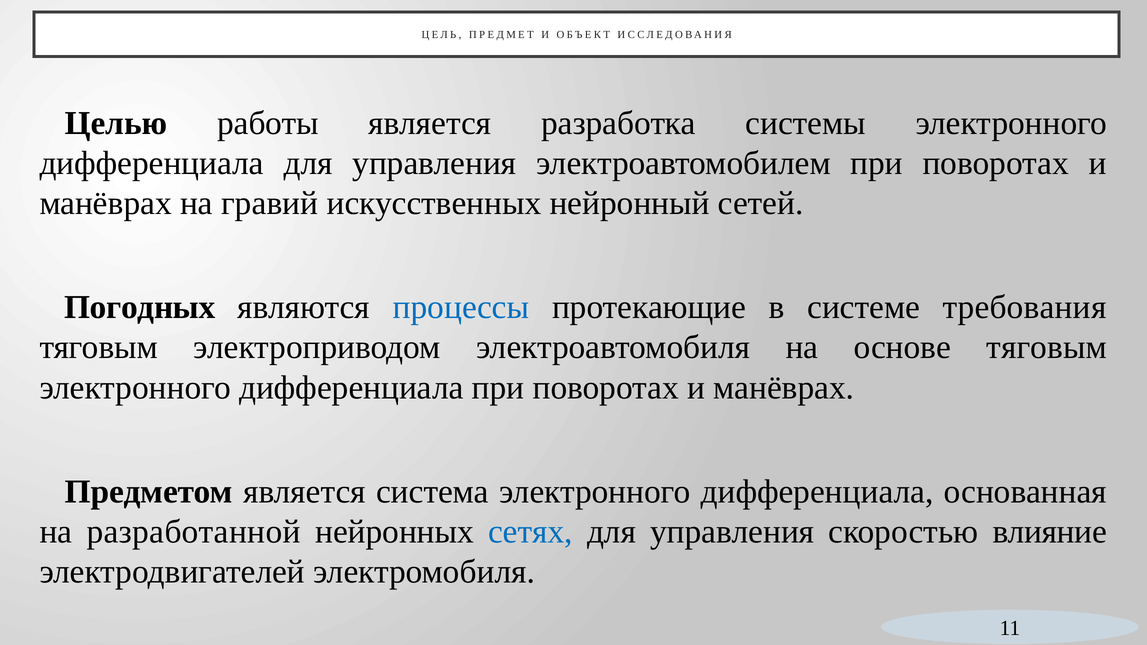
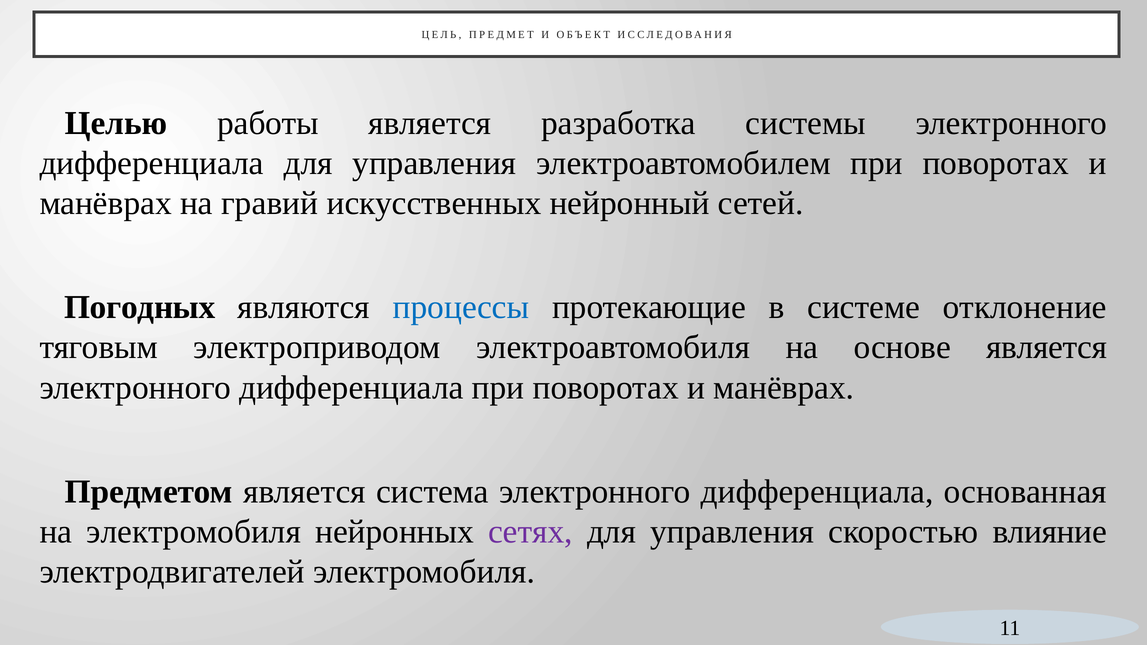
требования: требования -> отклонение
основе тяговым: тяговым -> является
на разработанной: разработанной -> электромобиля
сетях colour: blue -> purple
